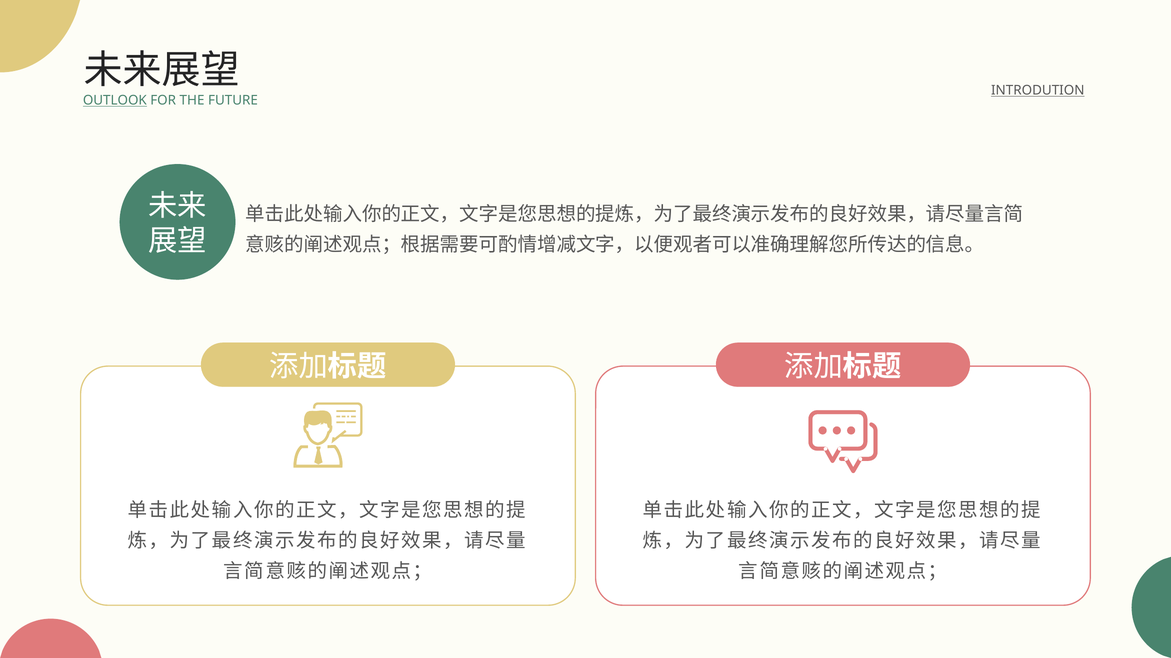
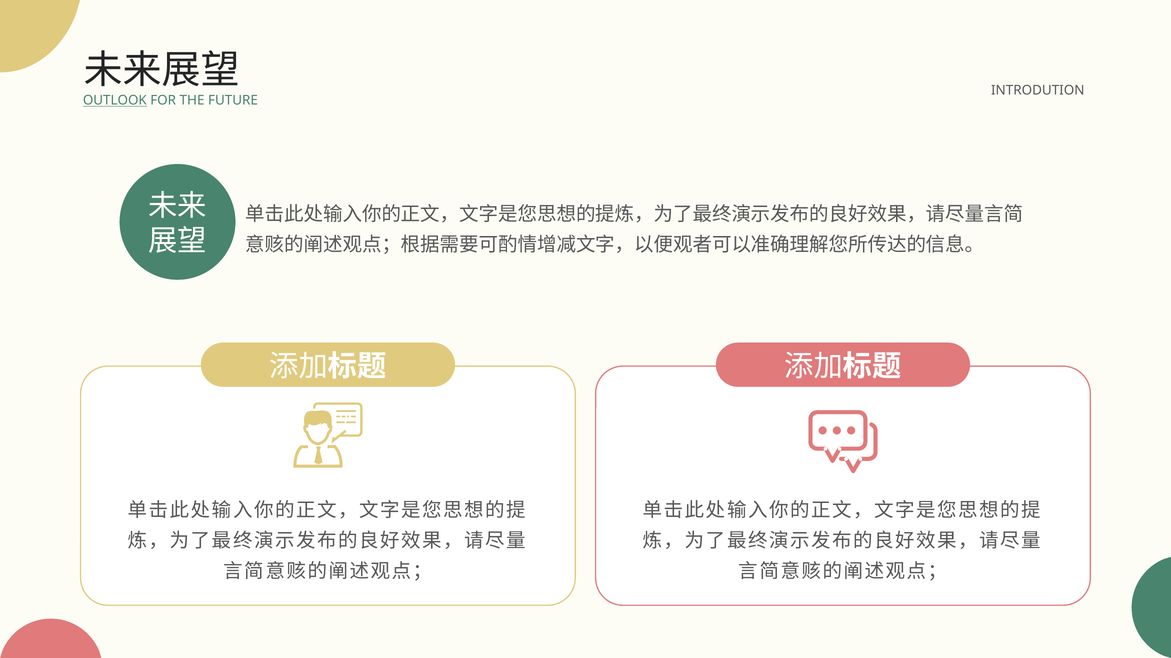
INTRODUTION underline: present -> none
